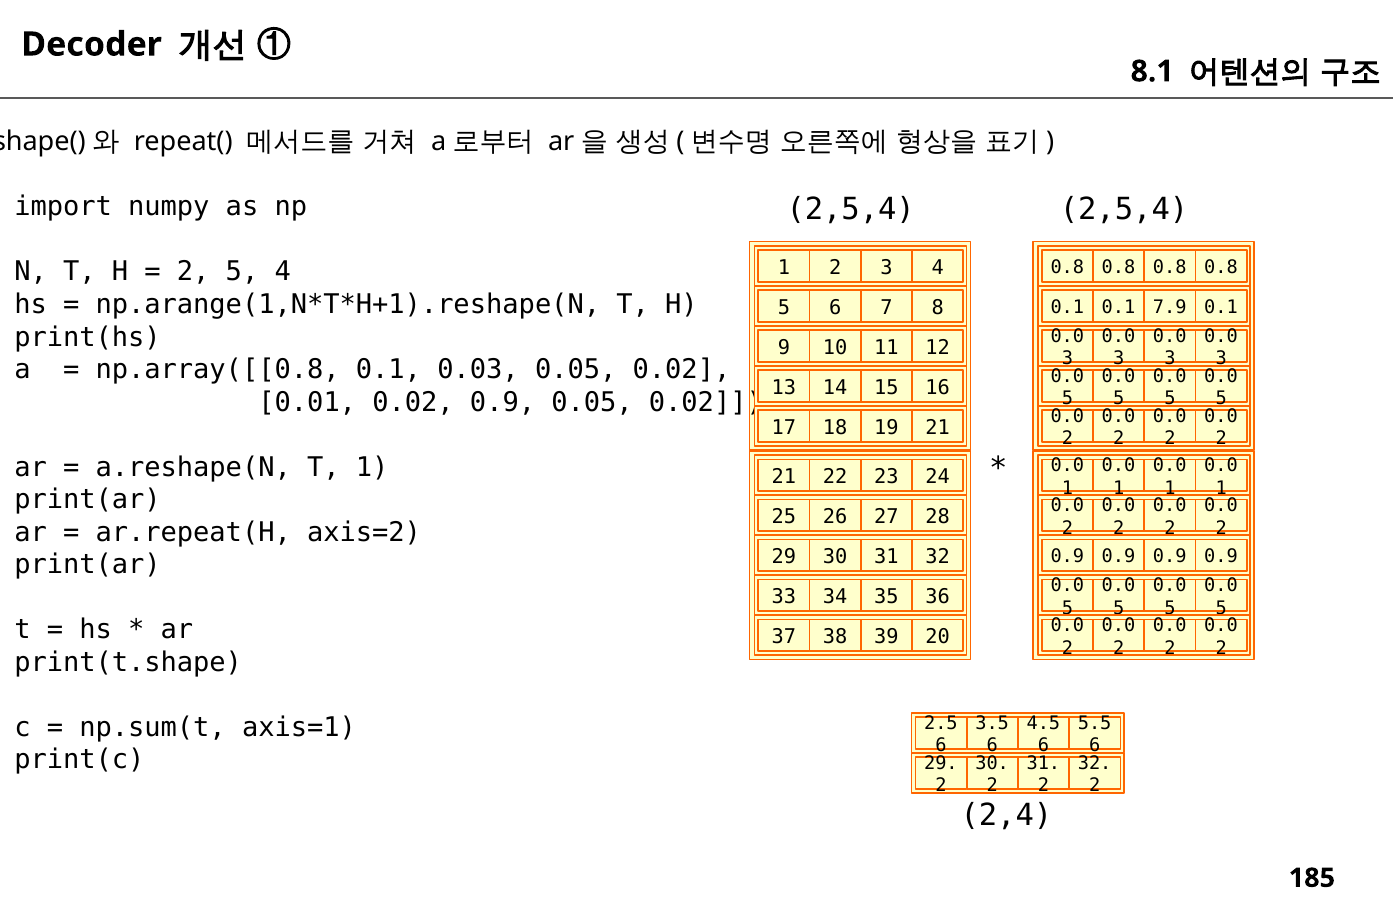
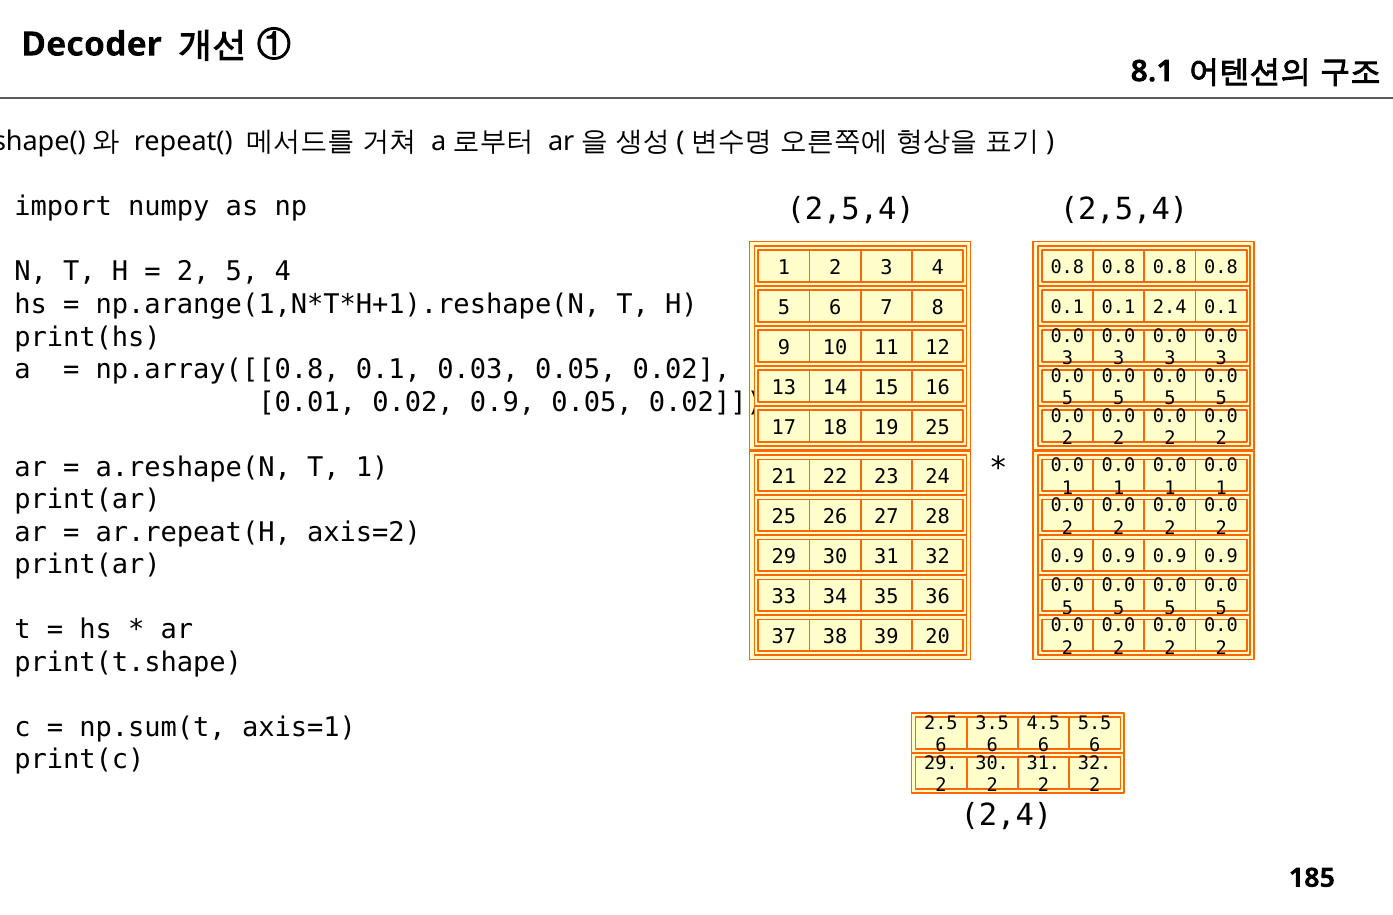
7.9: 7.9 -> 2.4
19 21: 21 -> 25
